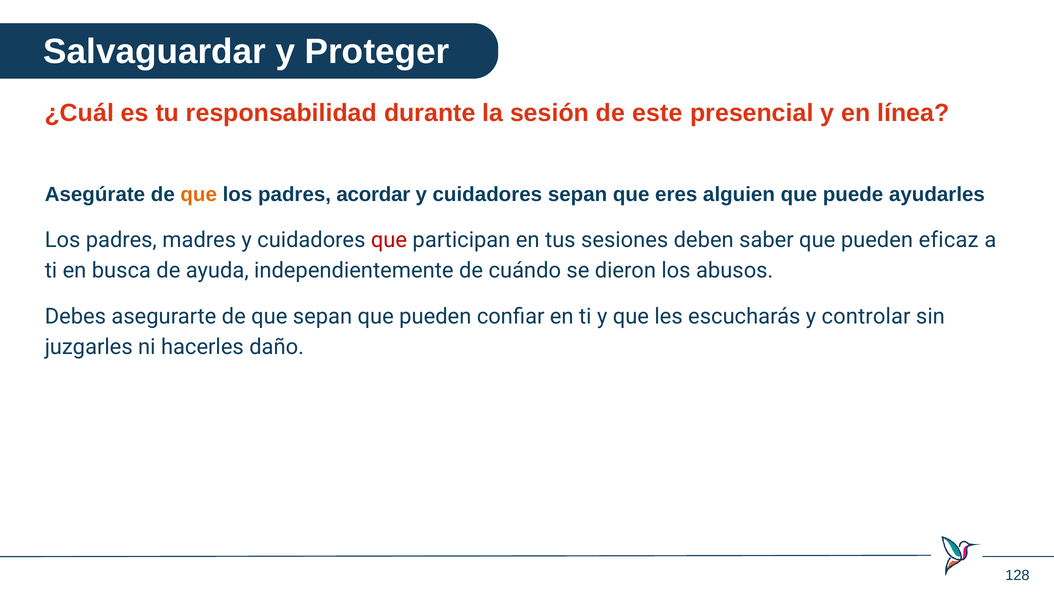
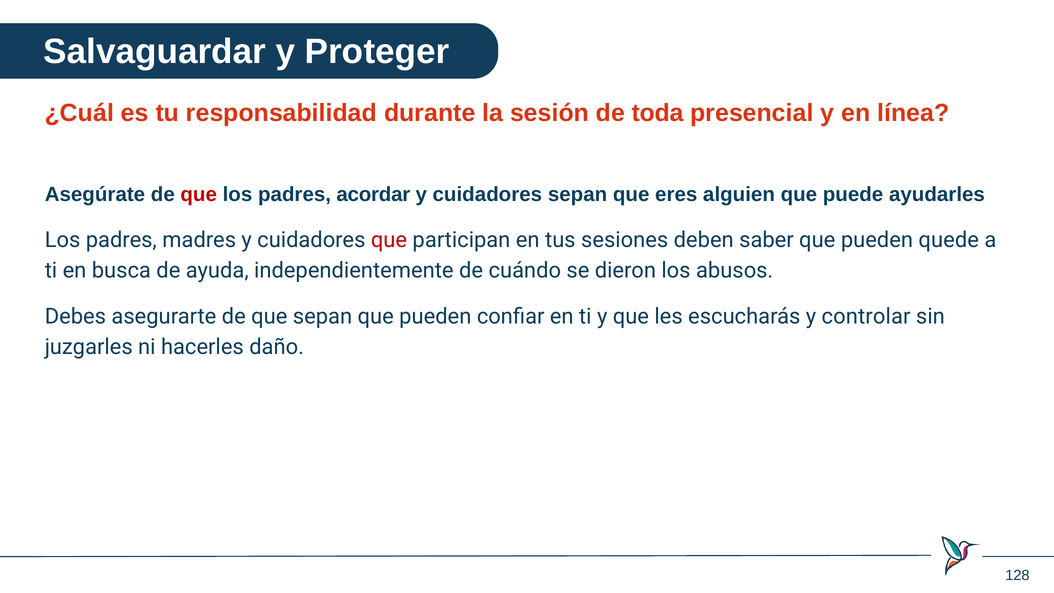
este: este -> toda
que at (199, 194) colour: orange -> red
eficaz: eficaz -> quede
